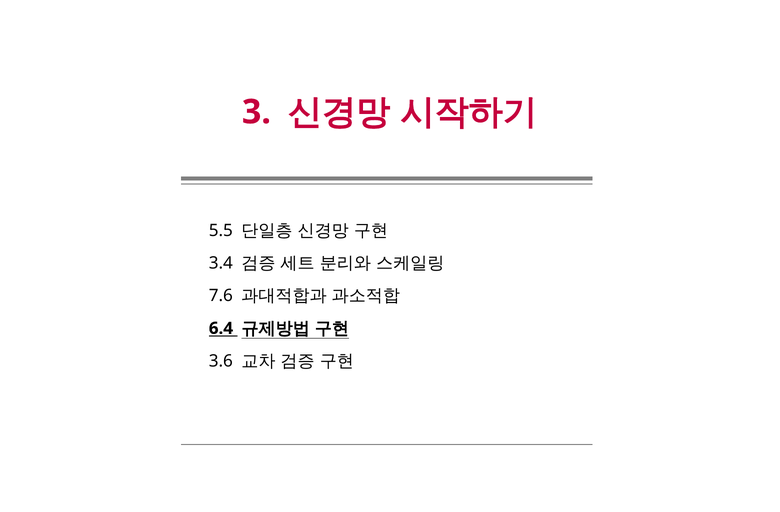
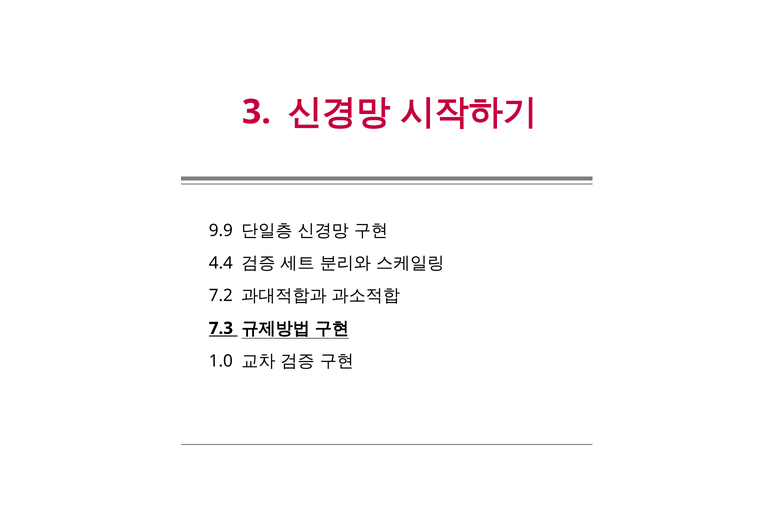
5.5: 5.5 -> 9.9
3.4: 3.4 -> 4.4
7.6: 7.6 -> 7.2
6.4: 6.4 -> 7.3
3.6: 3.6 -> 1.0
